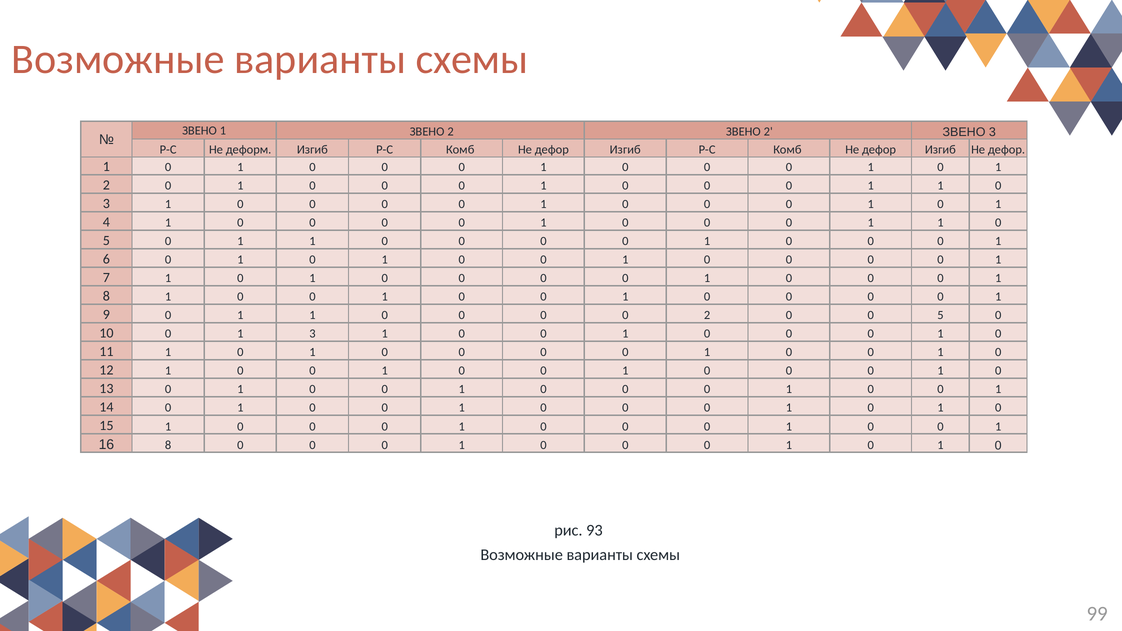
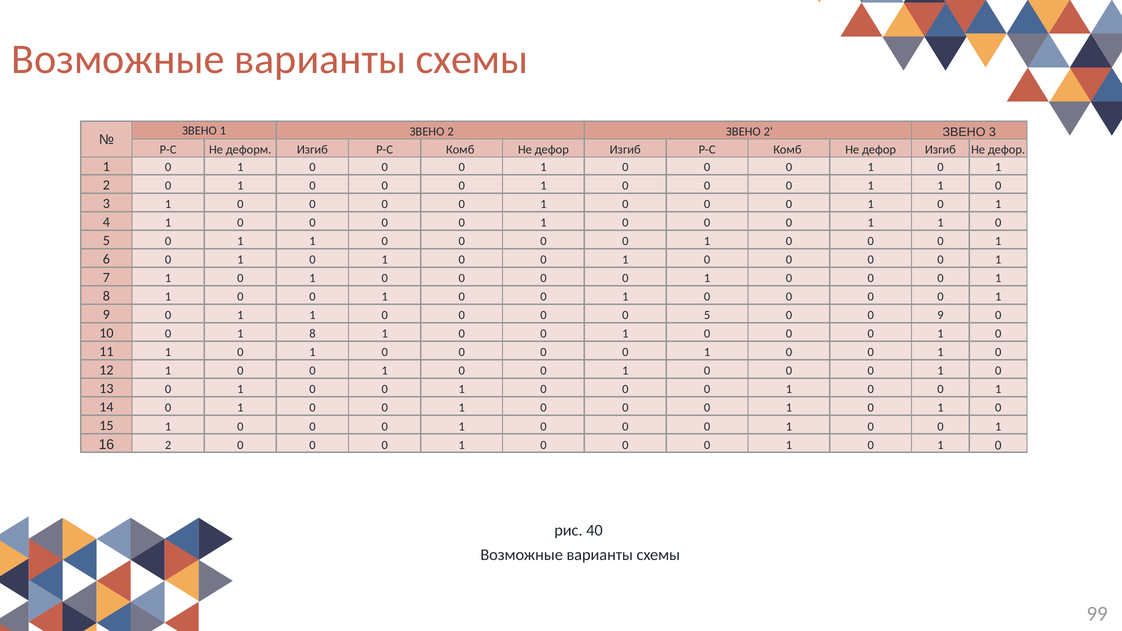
0 0 2: 2 -> 5
0 0 5: 5 -> 9
10 0 1 3: 3 -> 8
16 8: 8 -> 2
93: 93 -> 40
